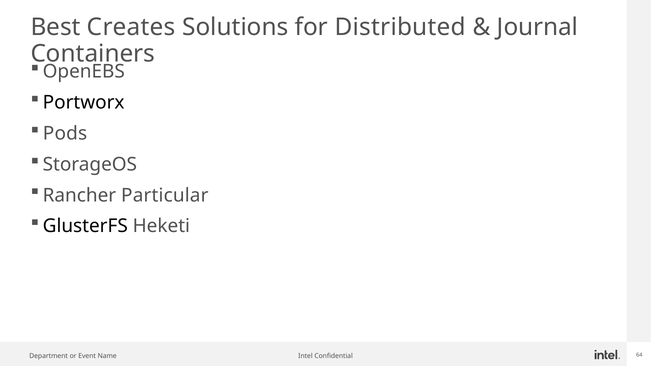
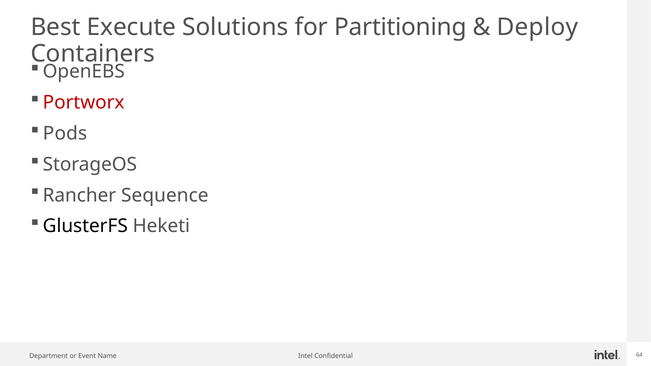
Creates: Creates -> Execute
Distributed: Distributed -> Partitioning
Journal: Journal -> Deploy
Portworx colour: black -> red
Particular: Particular -> Sequence
